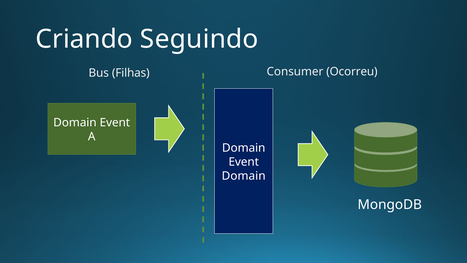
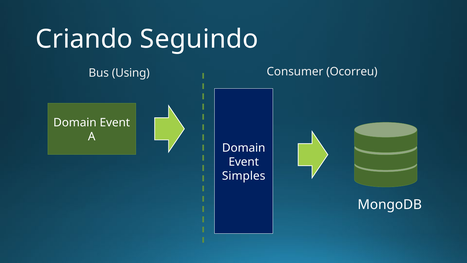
Filhas: Filhas -> Using
Domain at (244, 176): Domain -> Simples
